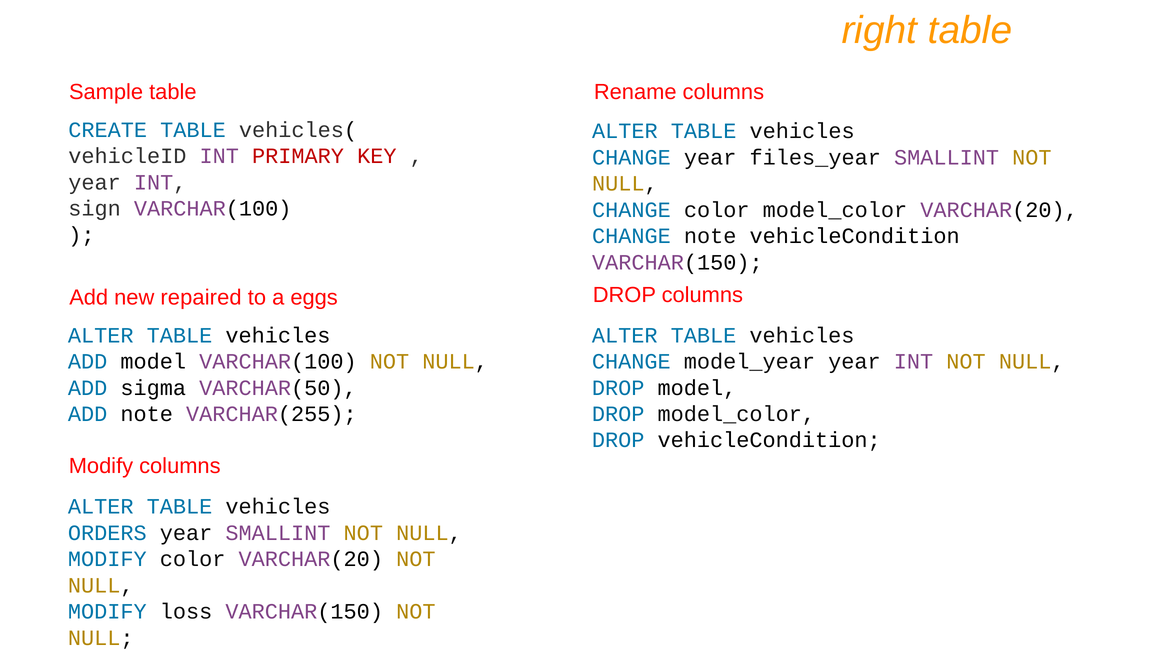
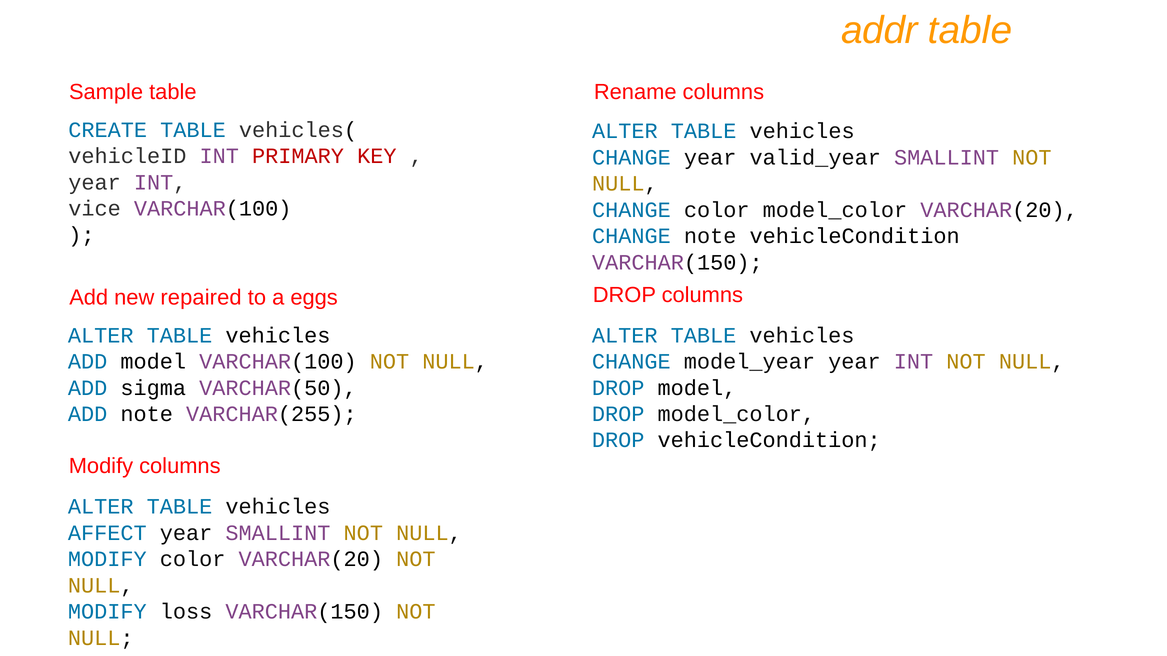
right: right -> addr
files_year: files_year -> valid_year
sign: sign -> vice
ORDERS: ORDERS -> AFFECT
